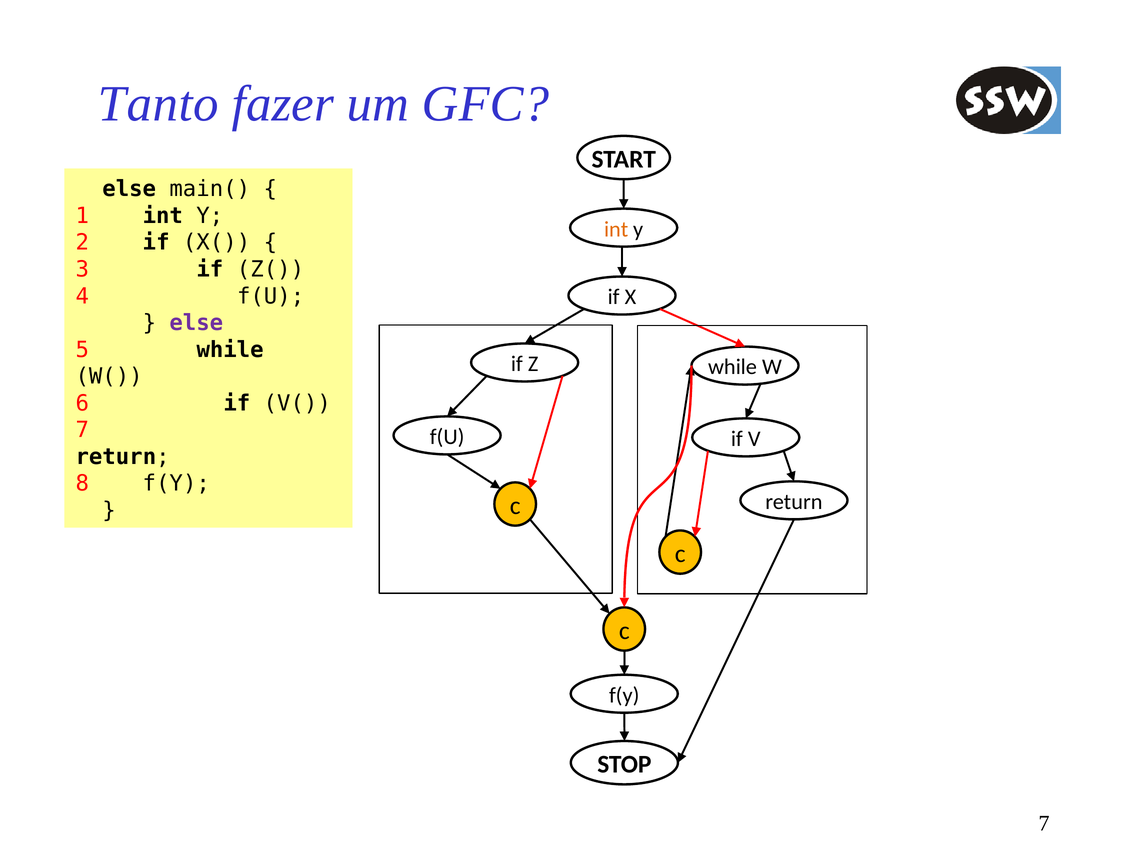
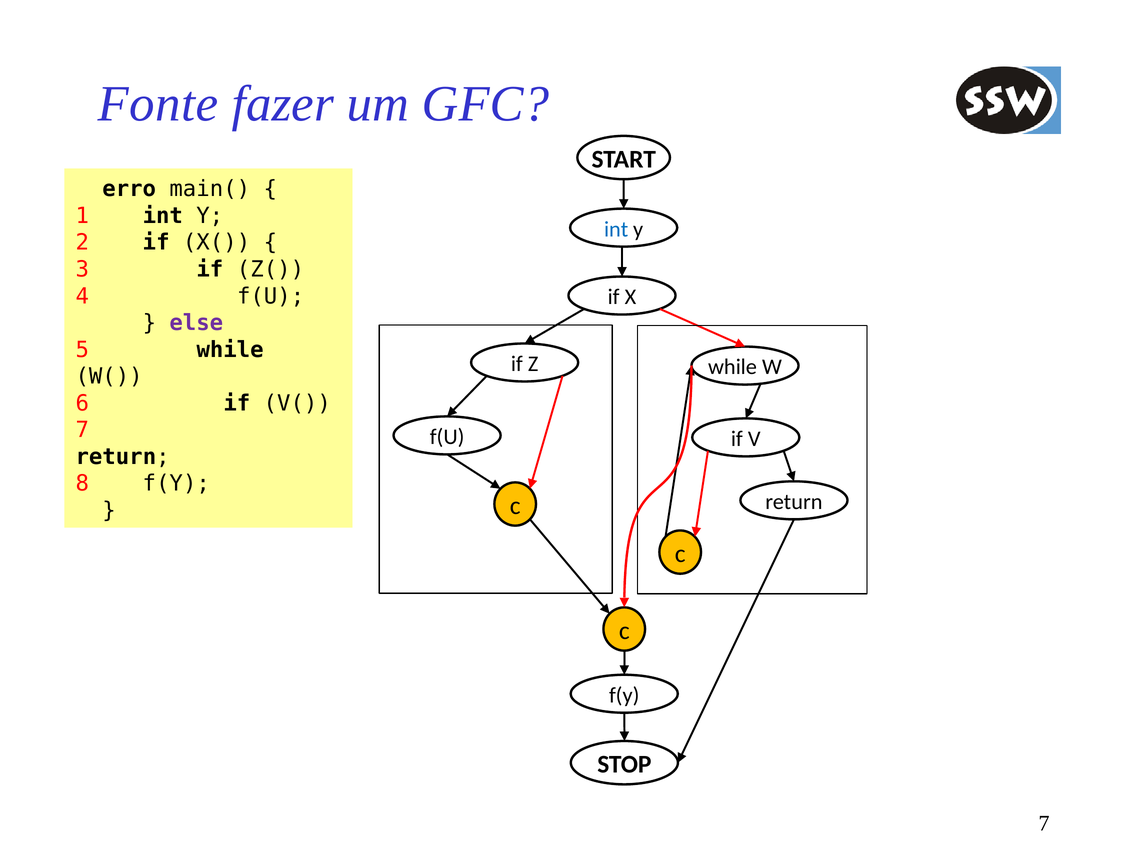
Tanto: Tanto -> Fonte
else at (129, 189): else -> erro
int at (616, 229) colour: orange -> blue
